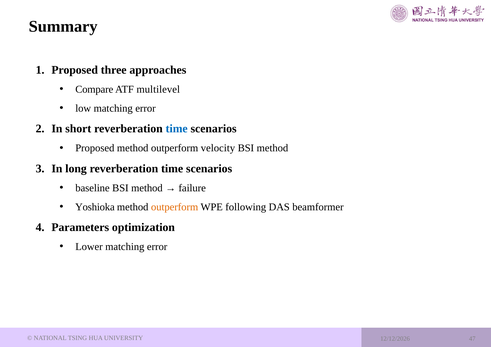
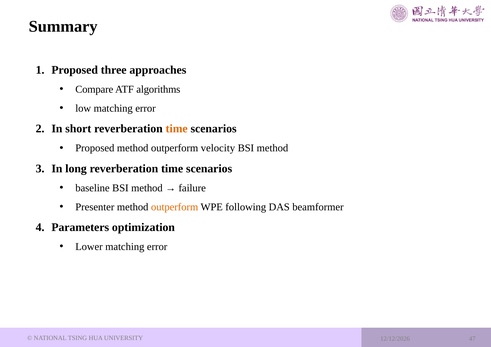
multilevel: multilevel -> algorithms
time at (177, 129) colour: blue -> orange
Yoshioka: Yoshioka -> Presenter
